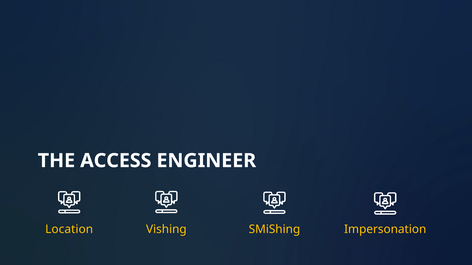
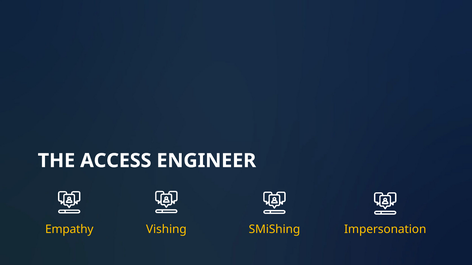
Location: Location -> Empathy
